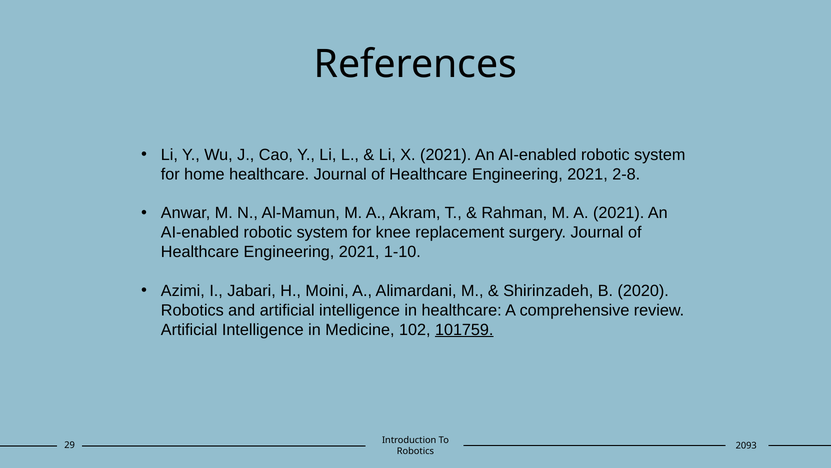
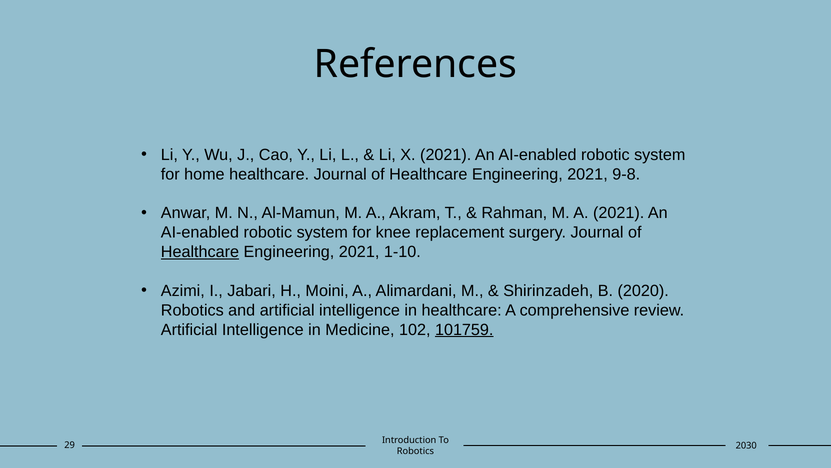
2-8: 2-8 -> 9-8
Healthcare at (200, 252) underline: none -> present
2093: 2093 -> 2030
